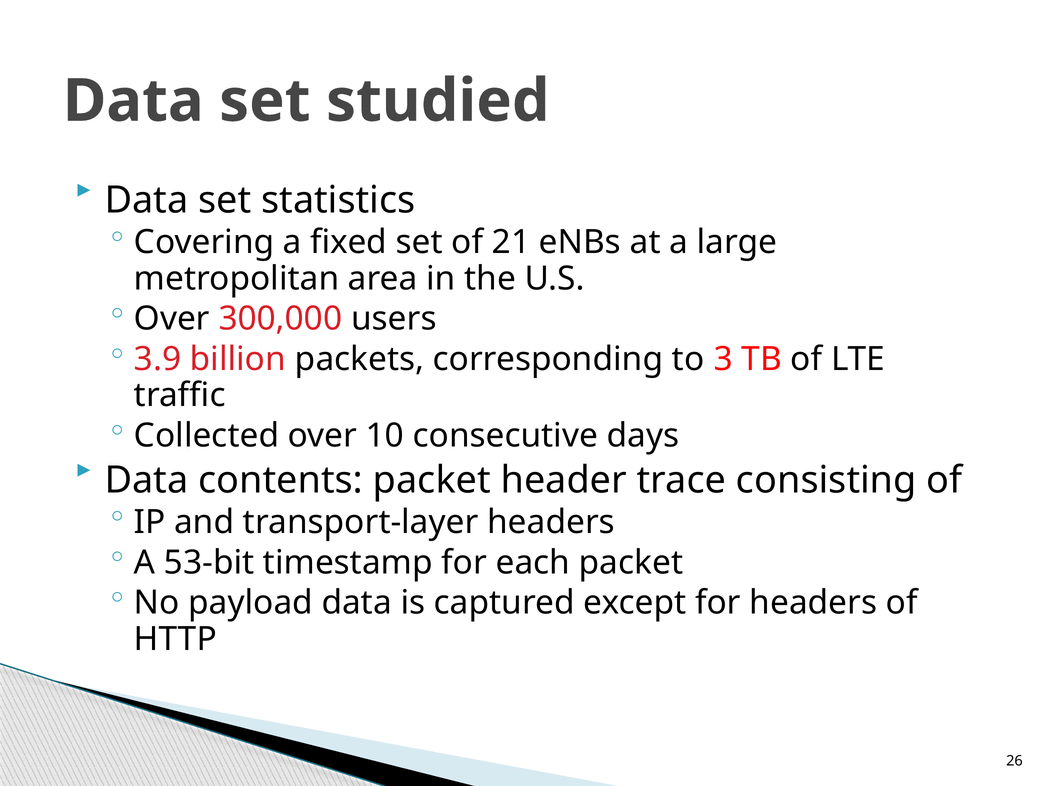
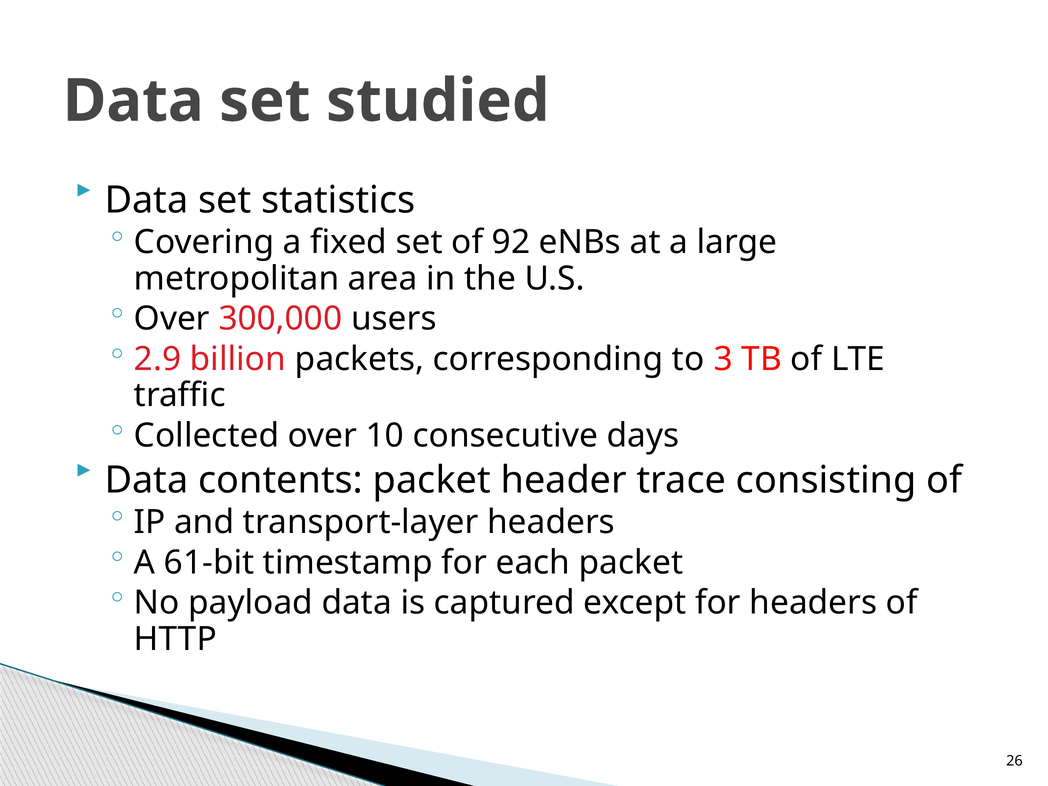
21: 21 -> 92
3.9: 3.9 -> 2.9
53-bit: 53-bit -> 61-bit
